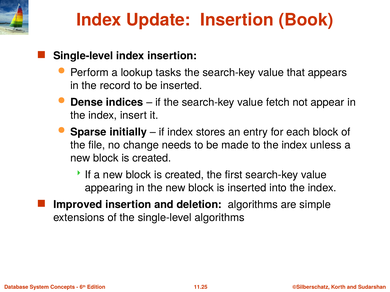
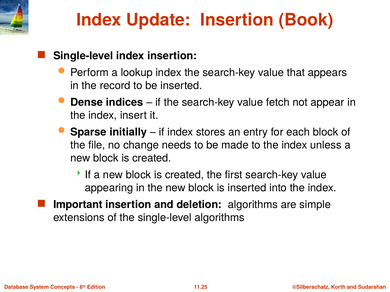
lookup tasks: tasks -> index
Improved: Improved -> Important
